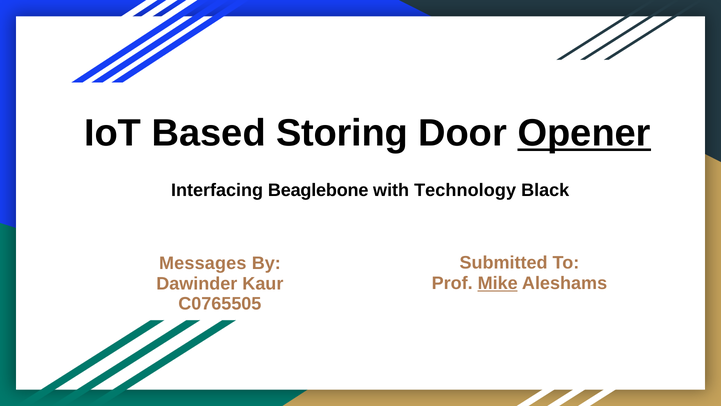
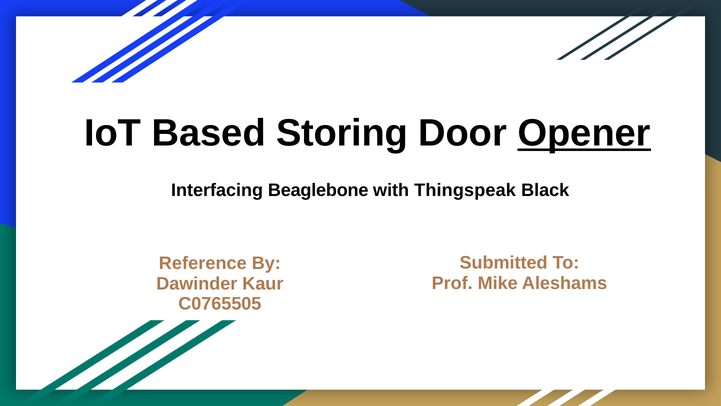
Technology: Technology -> Thingspeak
Messages: Messages -> Reference
Mike underline: present -> none
